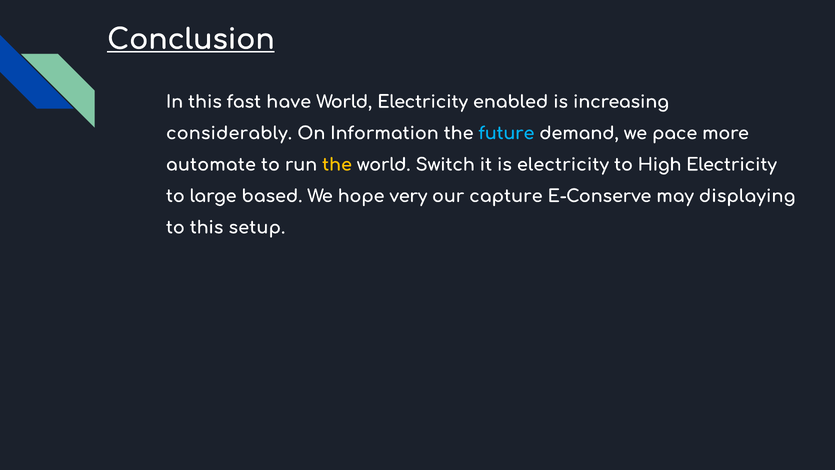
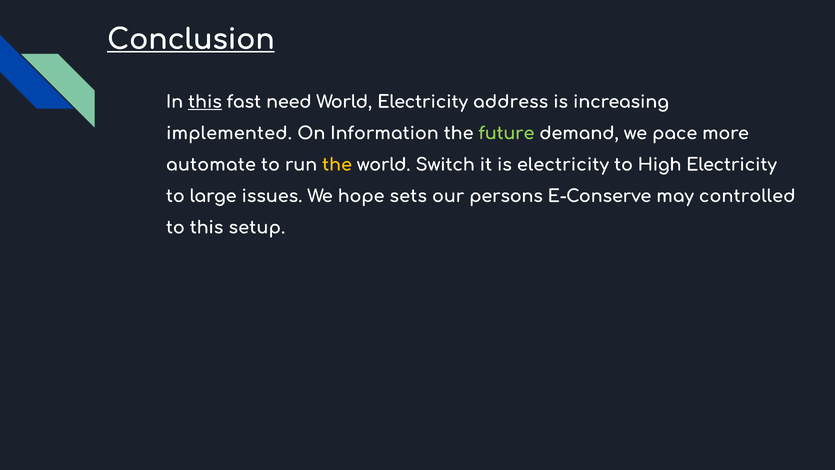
this at (205, 102) underline: none -> present
have: have -> need
enabled: enabled -> address
considerably: considerably -> implemented
future colour: light blue -> light green
based: based -> issues
very: very -> sets
capture: capture -> persons
displaying: displaying -> controlled
